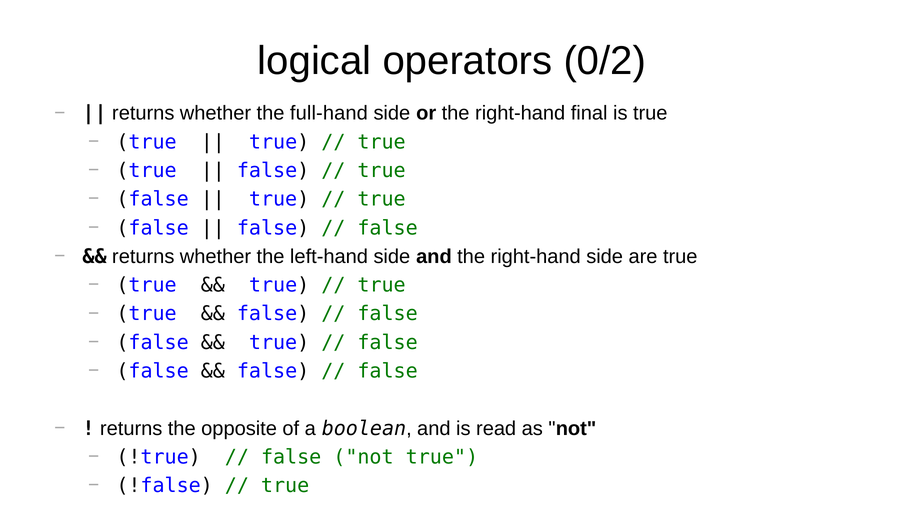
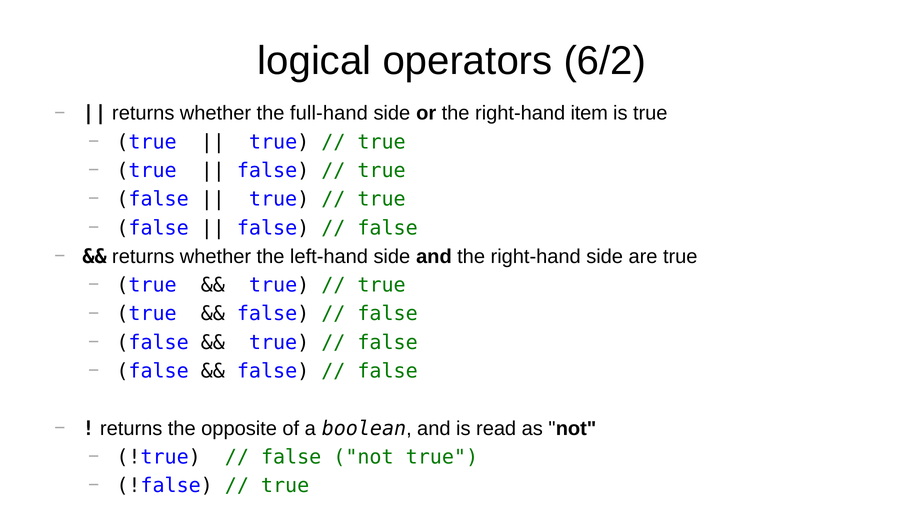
0/2: 0/2 -> 6/2
final: final -> item
